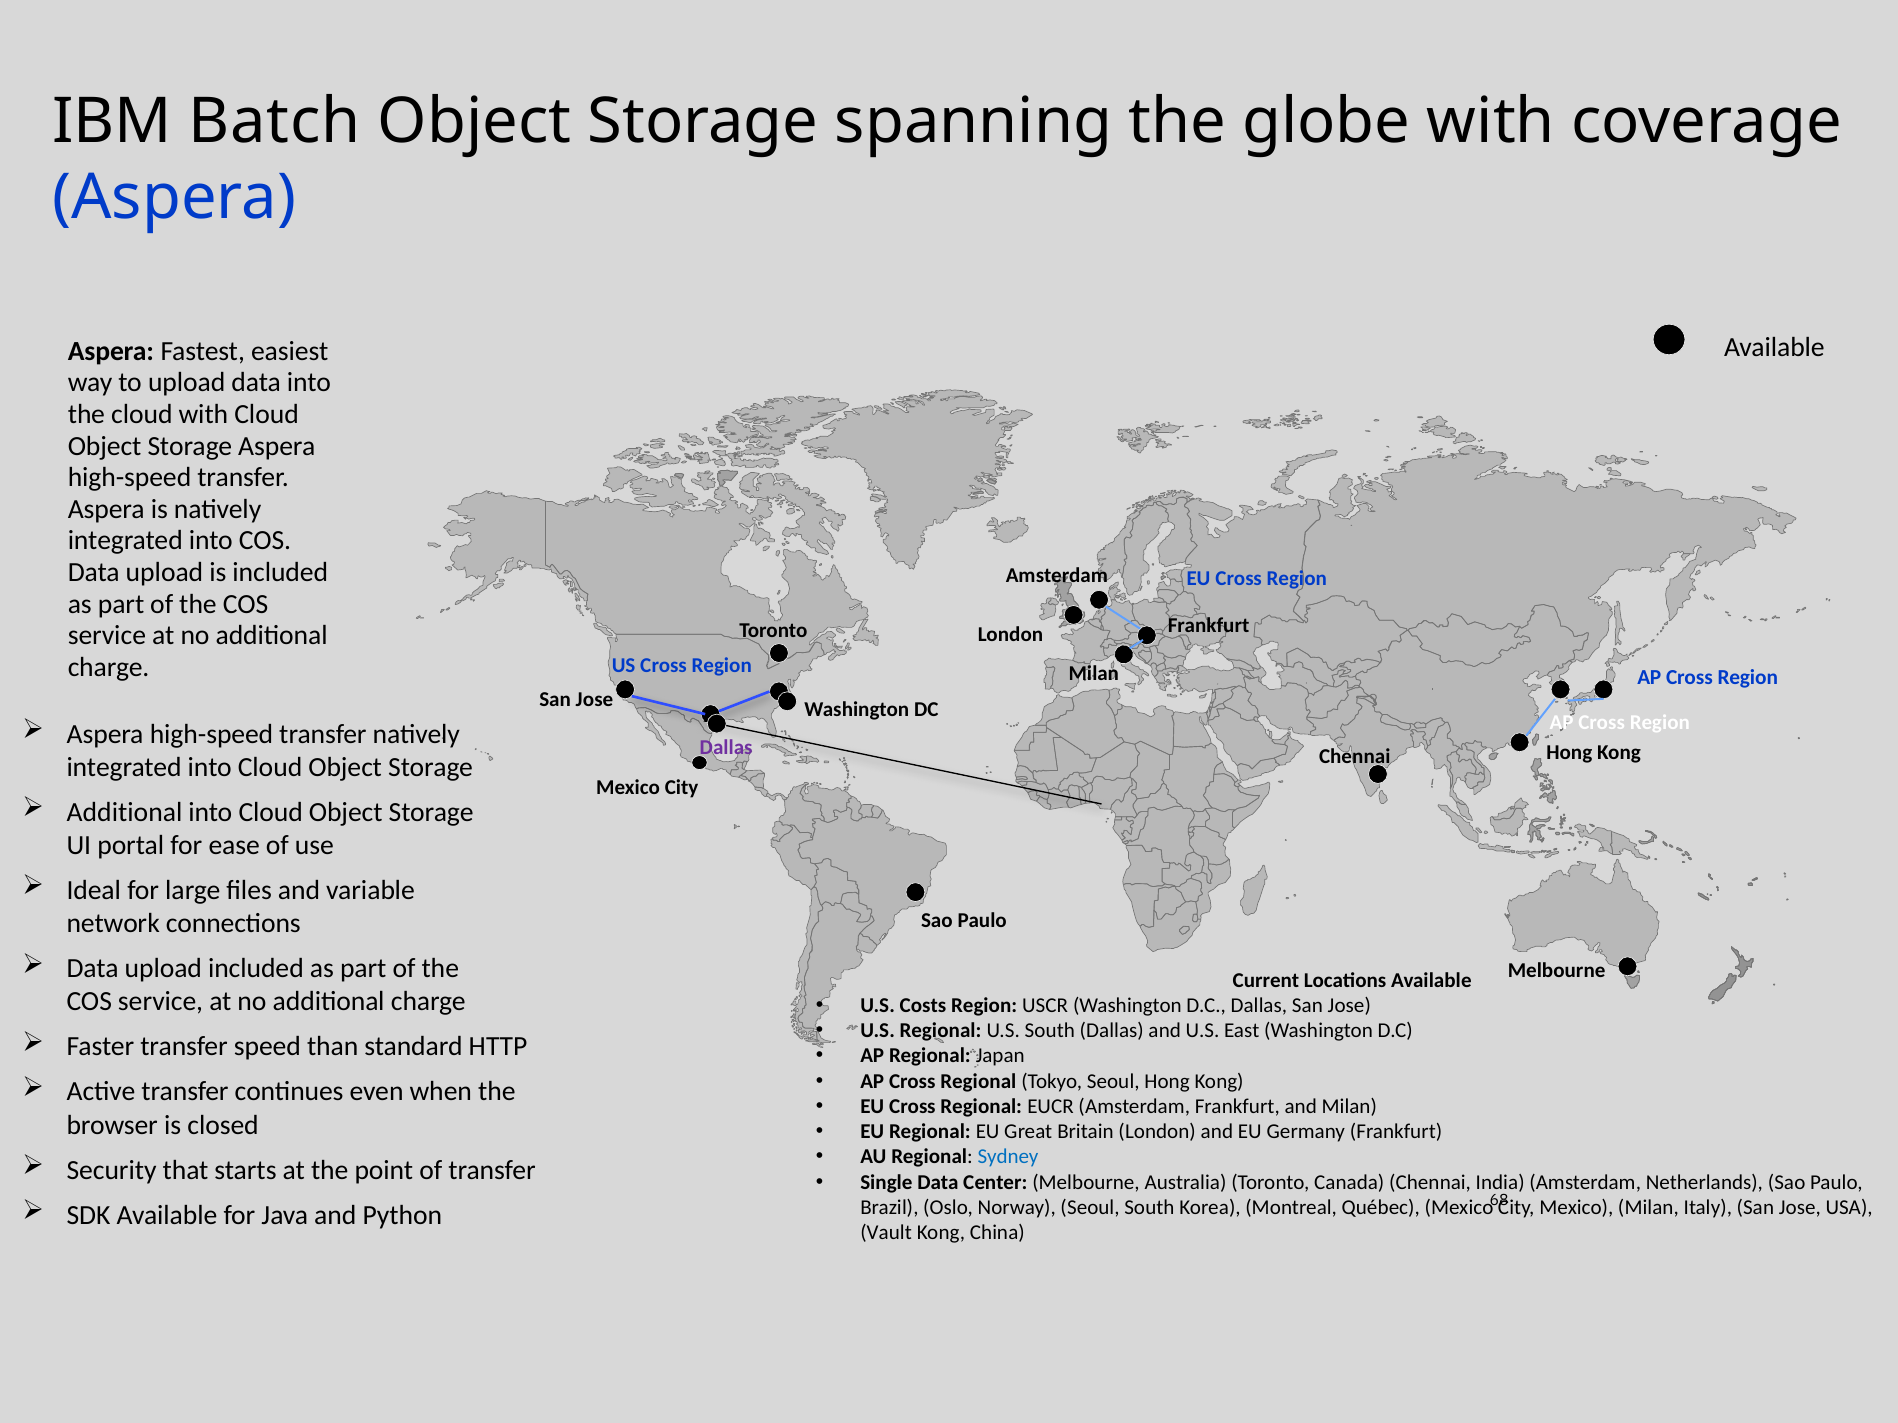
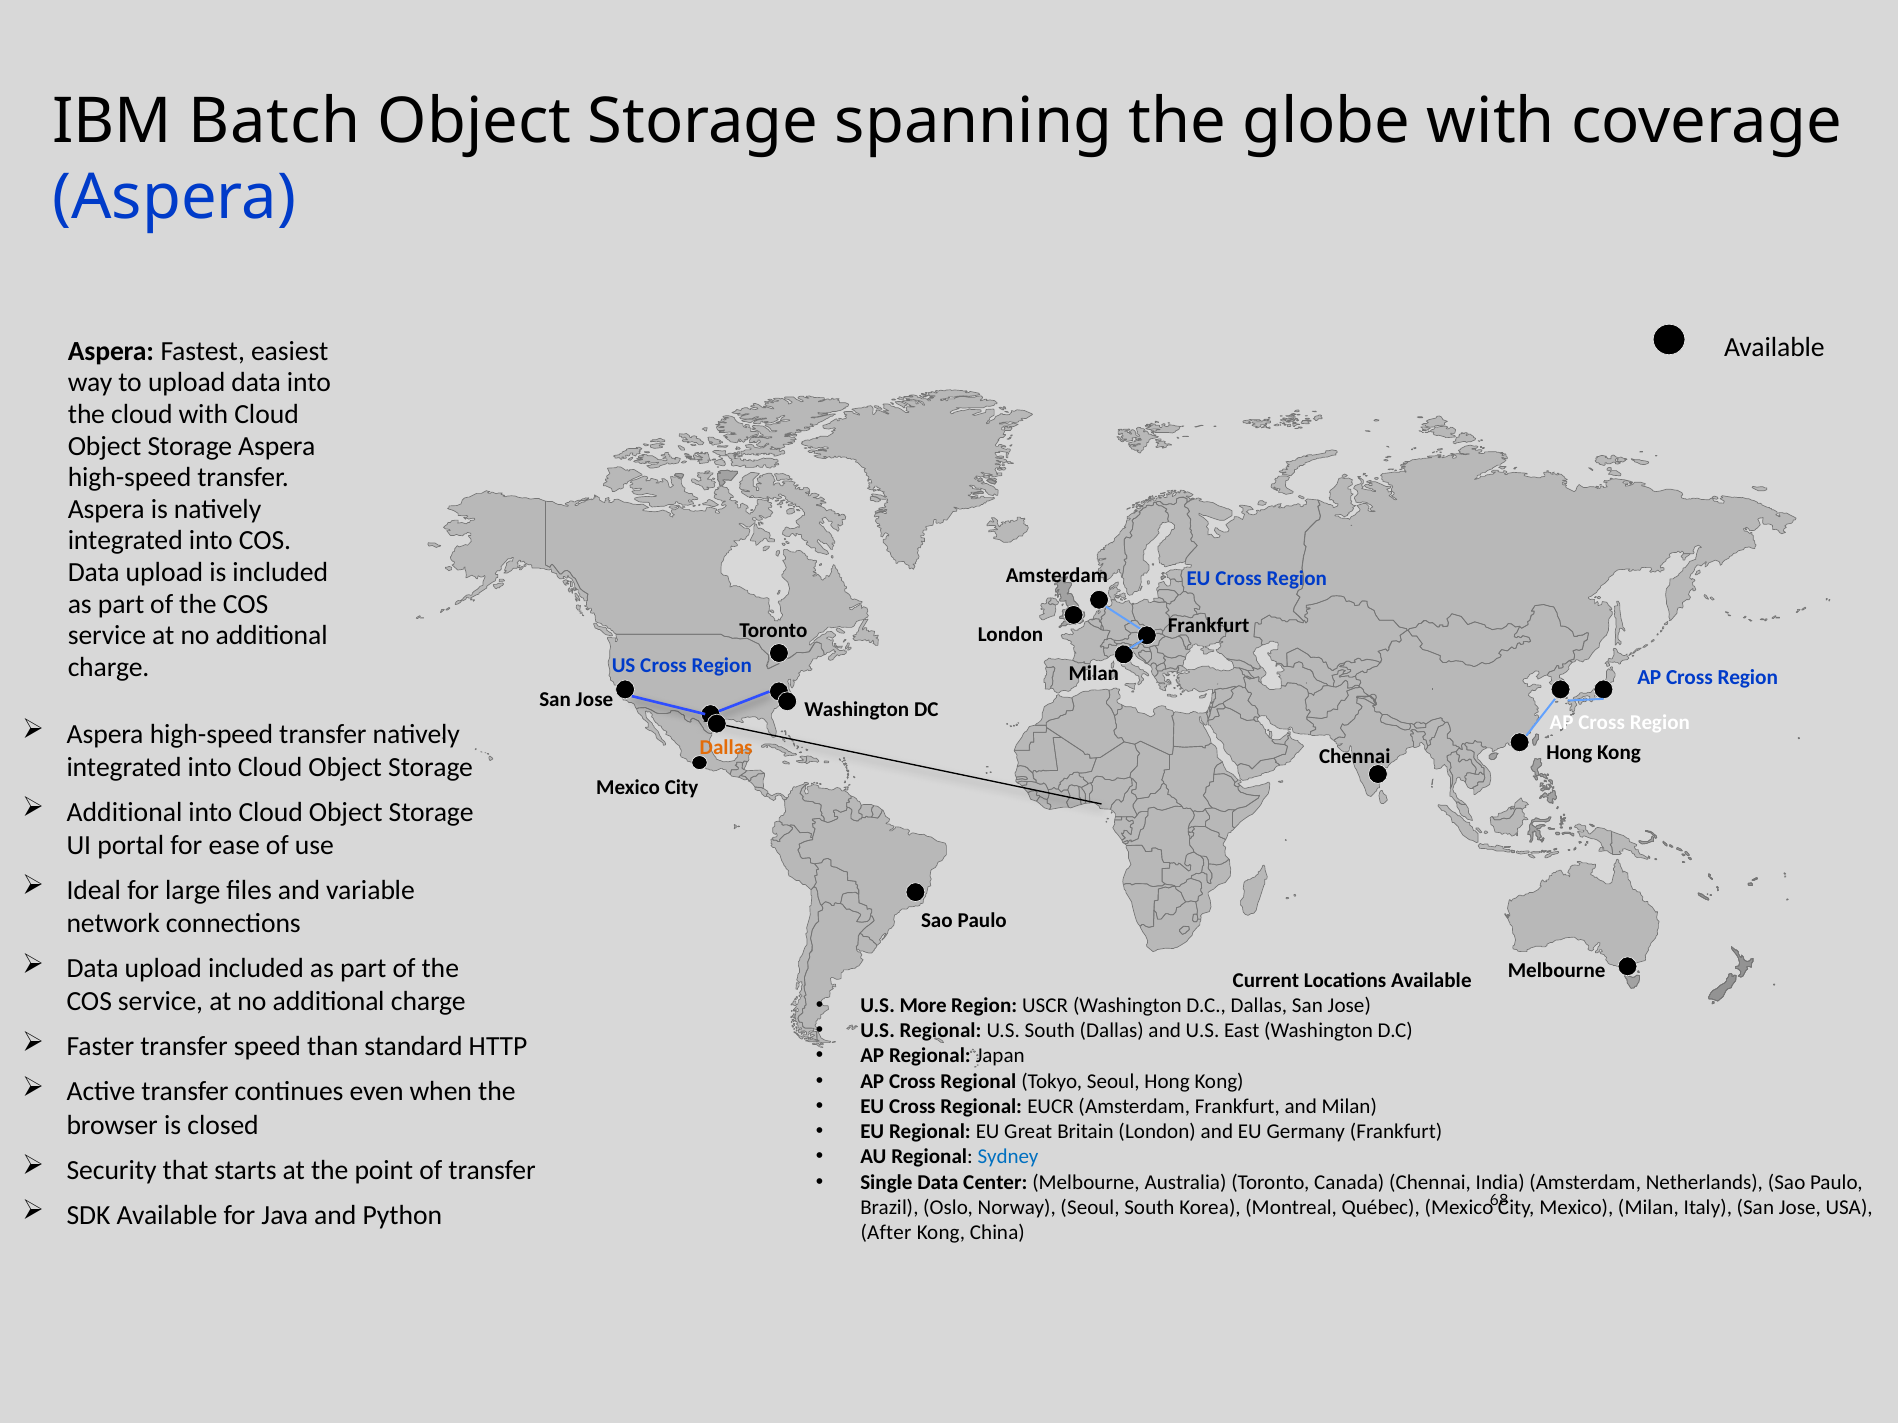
Dallas at (726, 748) colour: purple -> orange
Costs: Costs -> More
Vault: Vault -> After
